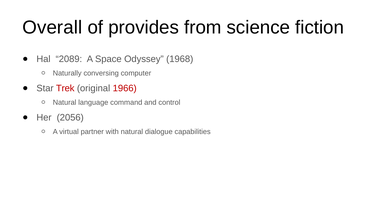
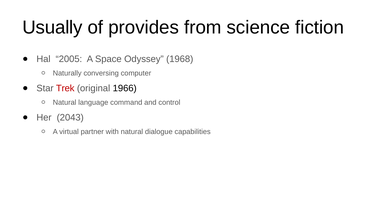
Overall: Overall -> Usually
2089: 2089 -> 2005
1966 colour: red -> black
2056: 2056 -> 2043
